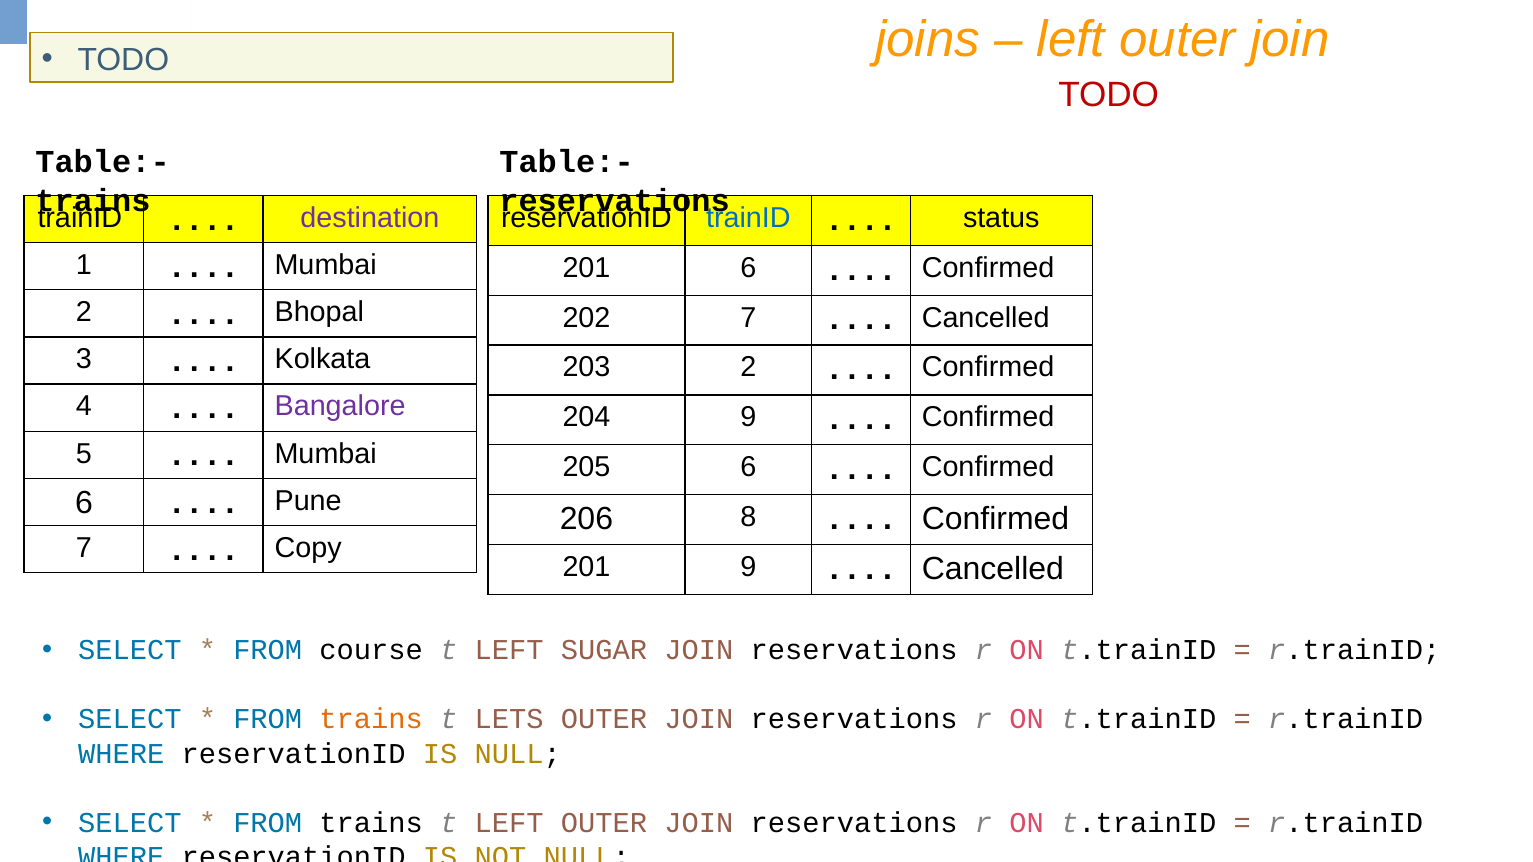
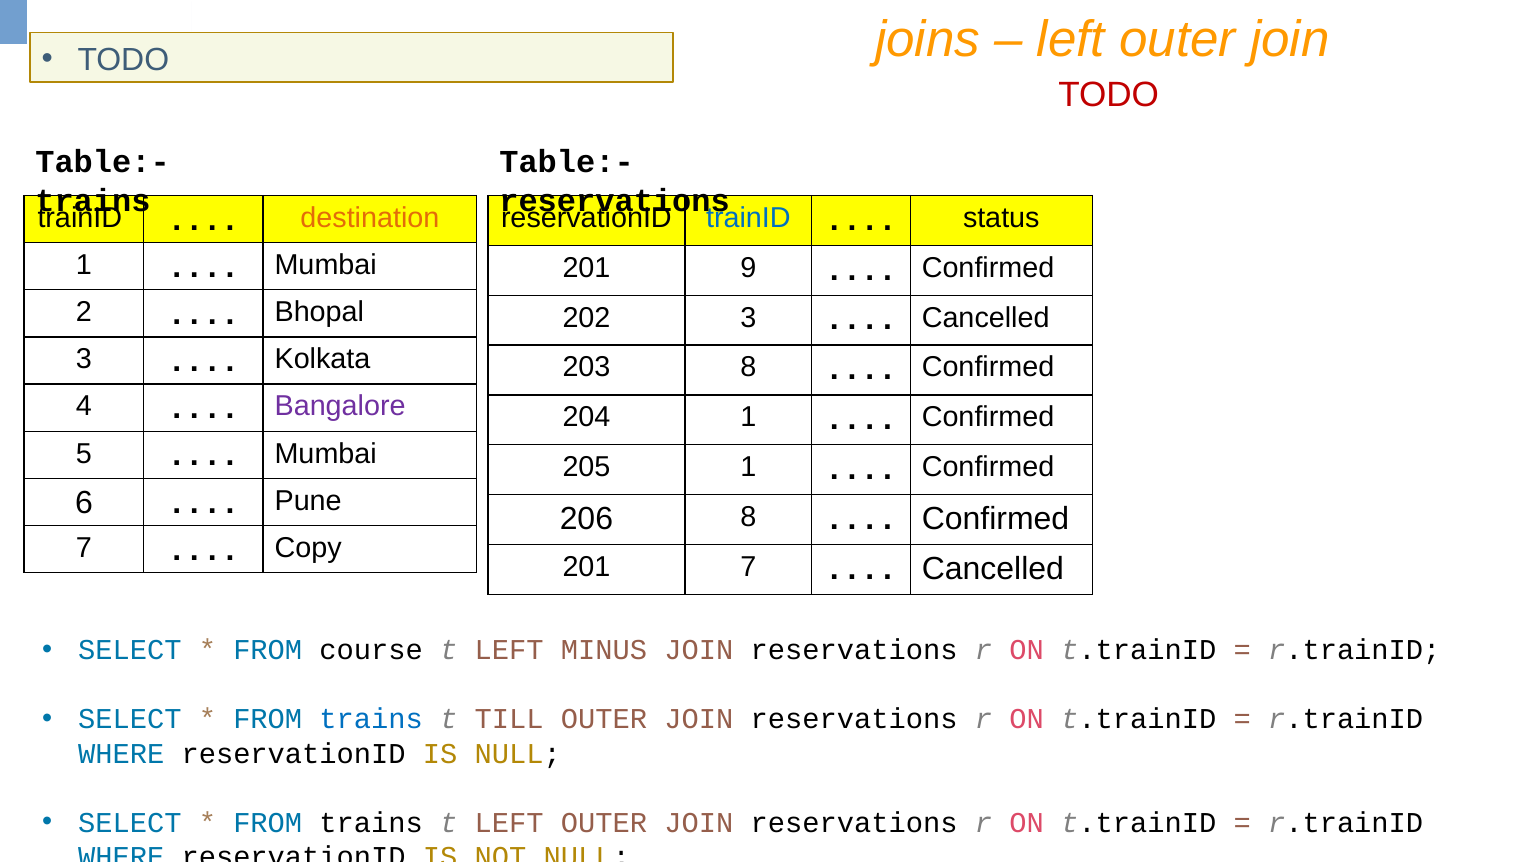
destination colour: purple -> orange
201 6: 6 -> 9
202 7: 7 -> 3
203 2: 2 -> 8
204 9: 9 -> 1
205 6: 6 -> 1
201 9: 9 -> 7
SUGAR: SUGAR -> MINUS
trains at (371, 720) colour: orange -> blue
LETS: LETS -> TILL
